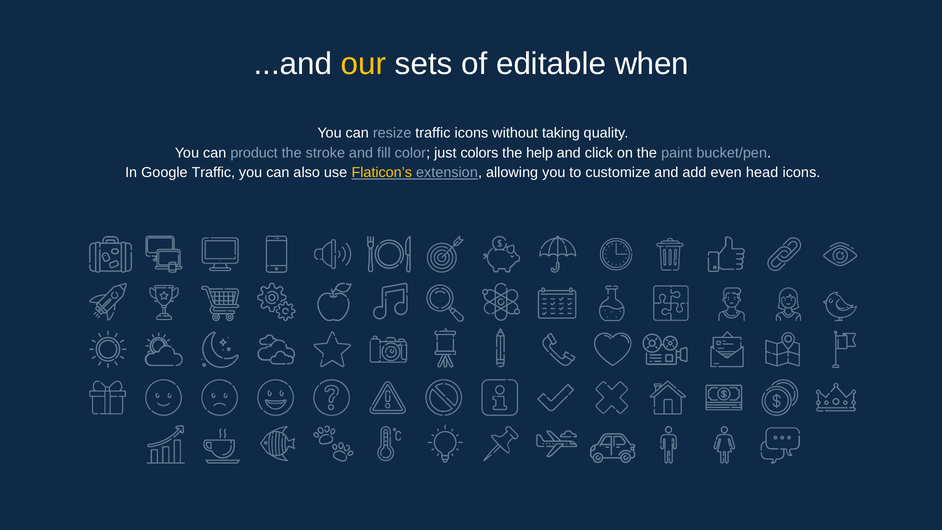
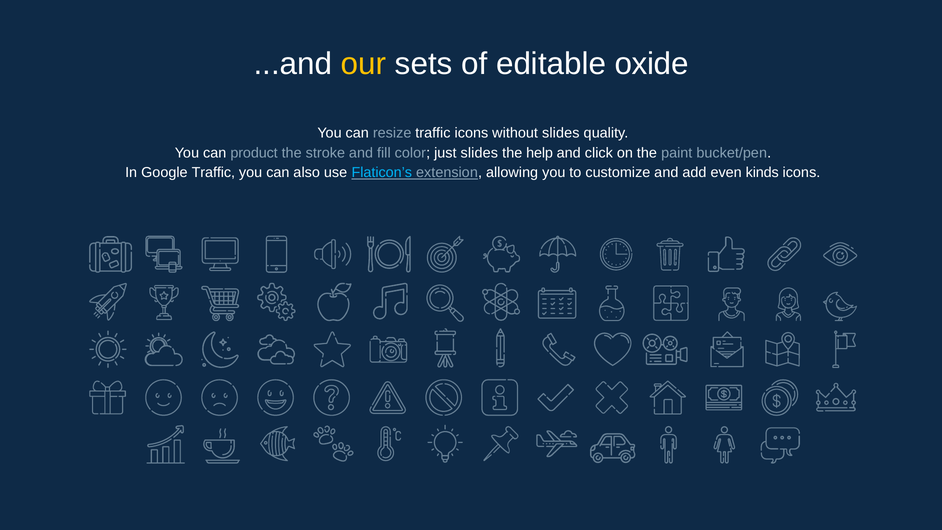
when: when -> oxide
without taking: taking -> slides
just colors: colors -> slides
Flaticon’s colour: yellow -> light blue
head: head -> kinds
